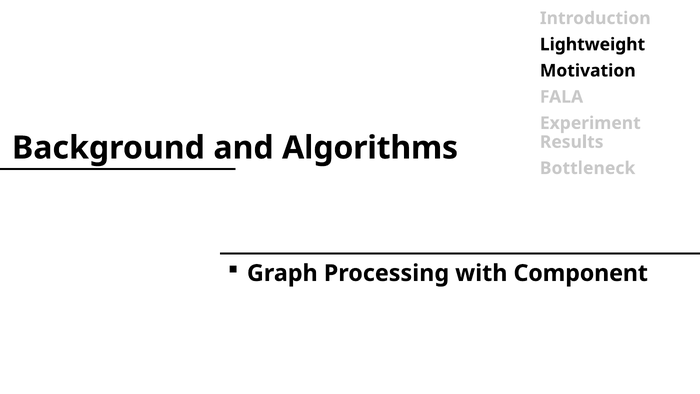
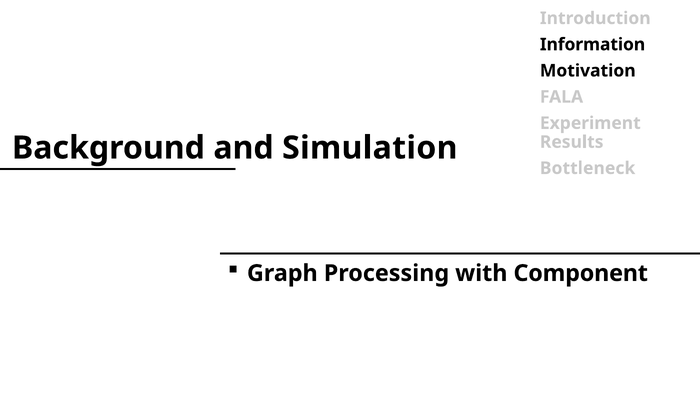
Lightweight: Lightweight -> Information
Algorithms: Algorithms -> Simulation
